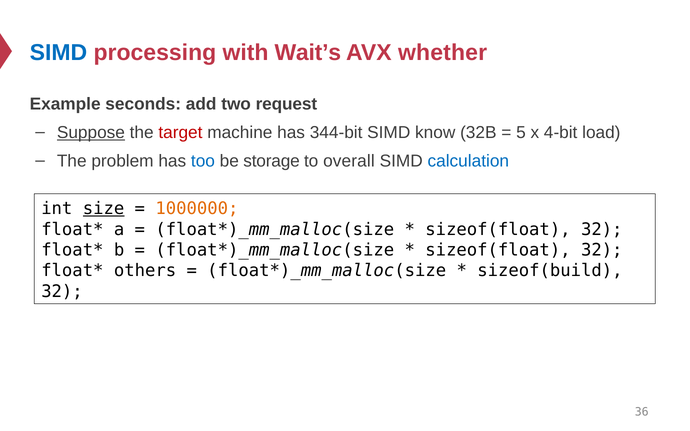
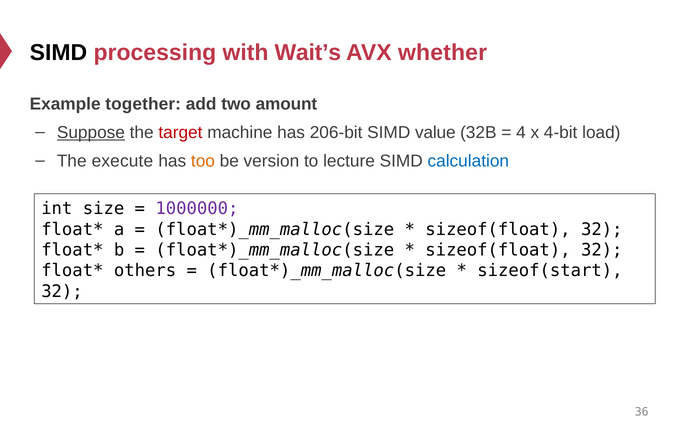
SIMD at (58, 53) colour: blue -> black
seconds: seconds -> together
request: request -> amount
344-bit: 344-bit -> 206-bit
know: know -> value
5: 5 -> 4
problem: problem -> execute
too colour: blue -> orange
storage: storage -> version
overall: overall -> lecture
size underline: present -> none
1000000 colour: orange -> purple
sizeof(build: sizeof(build -> sizeof(start
